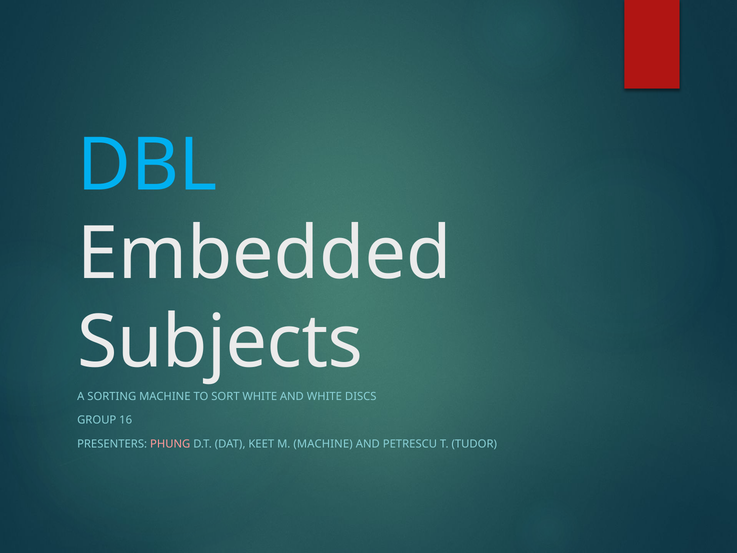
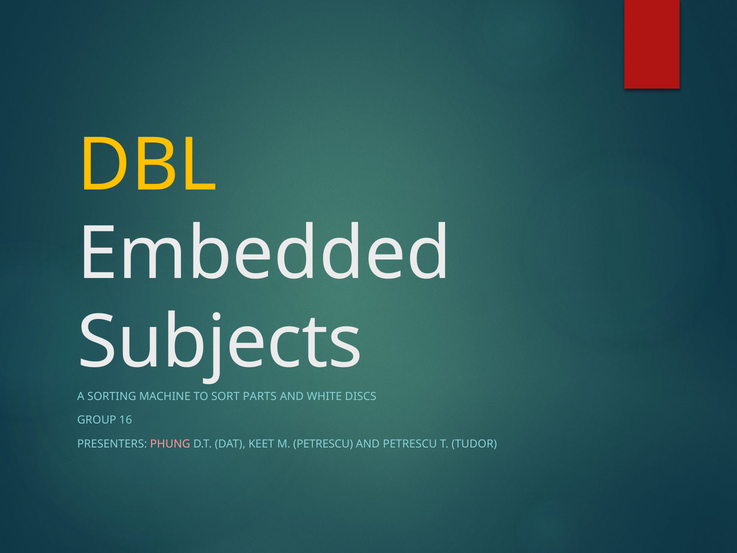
DBL colour: light blue -> yellow
SORT WHITE: WHITE -> PARTS
M MACHINE: MACHINE -> PETRESCU
